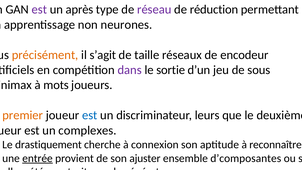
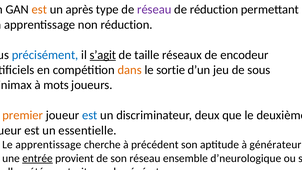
est at (39, 10) colour: purple -> orange
non neurones: neurones -> réduction
précisément colour: orange -> blue
s’agit underline: none -> present
dans colour: purple -> orange
leurs: leurs -> deux
complexes: complexes -> essentielle
Le drastiquement: drastiquement -> apprentissage
connexion: connexion -> précédent
à reconnaître: reconnaître -> générateur
son ajuster: ajuster -> réseau
d’composantes: d’composantes -> d’neurologique
